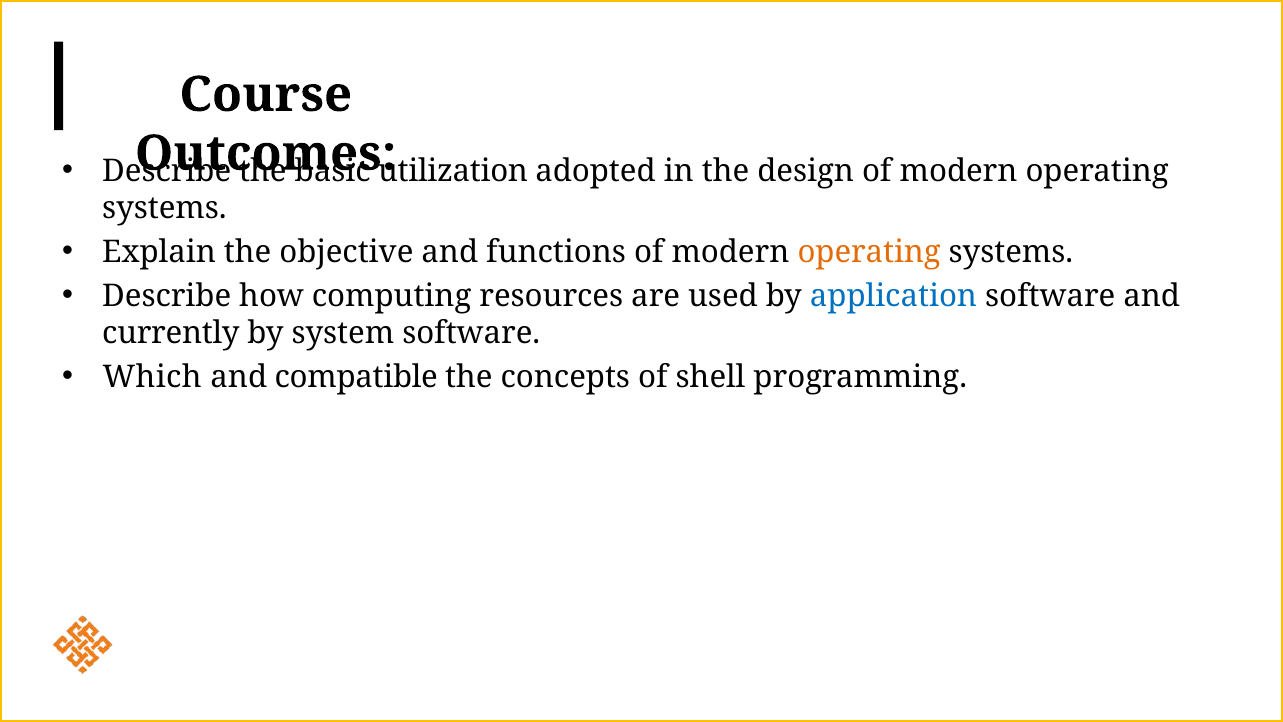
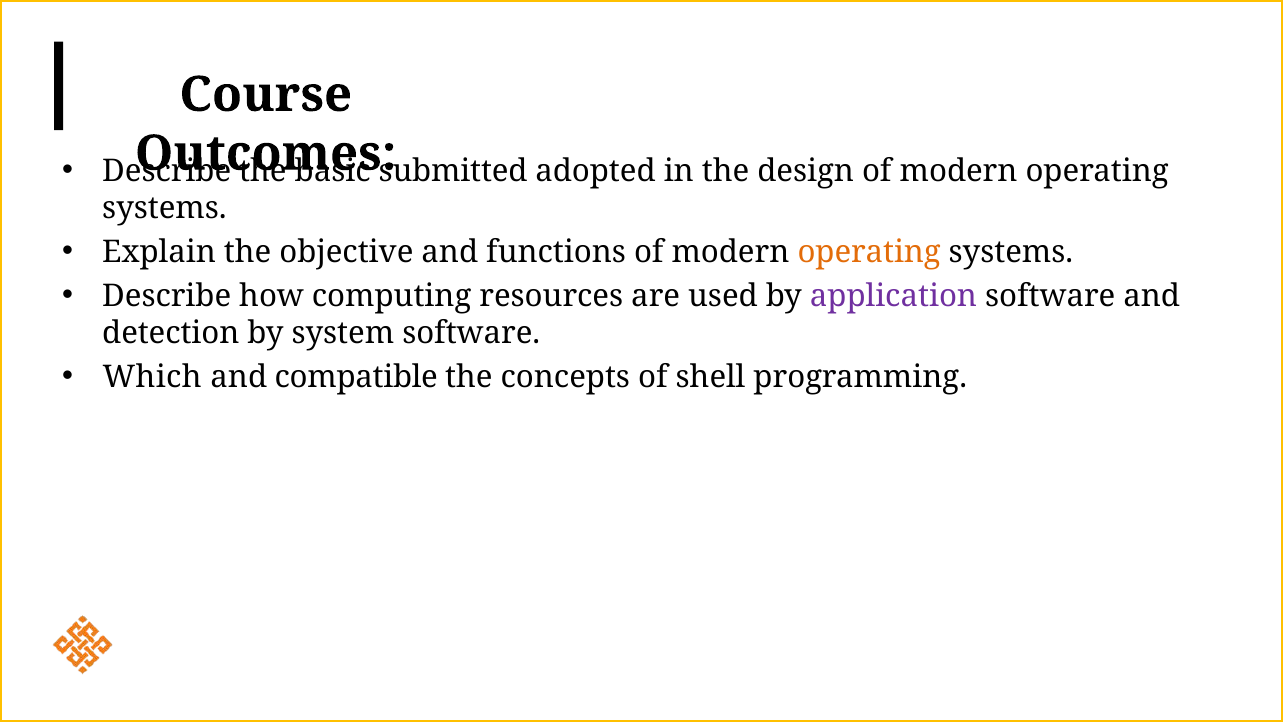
utilization: utilization -> submitted
application colour: blue -> purple
currently: currently -> detection
